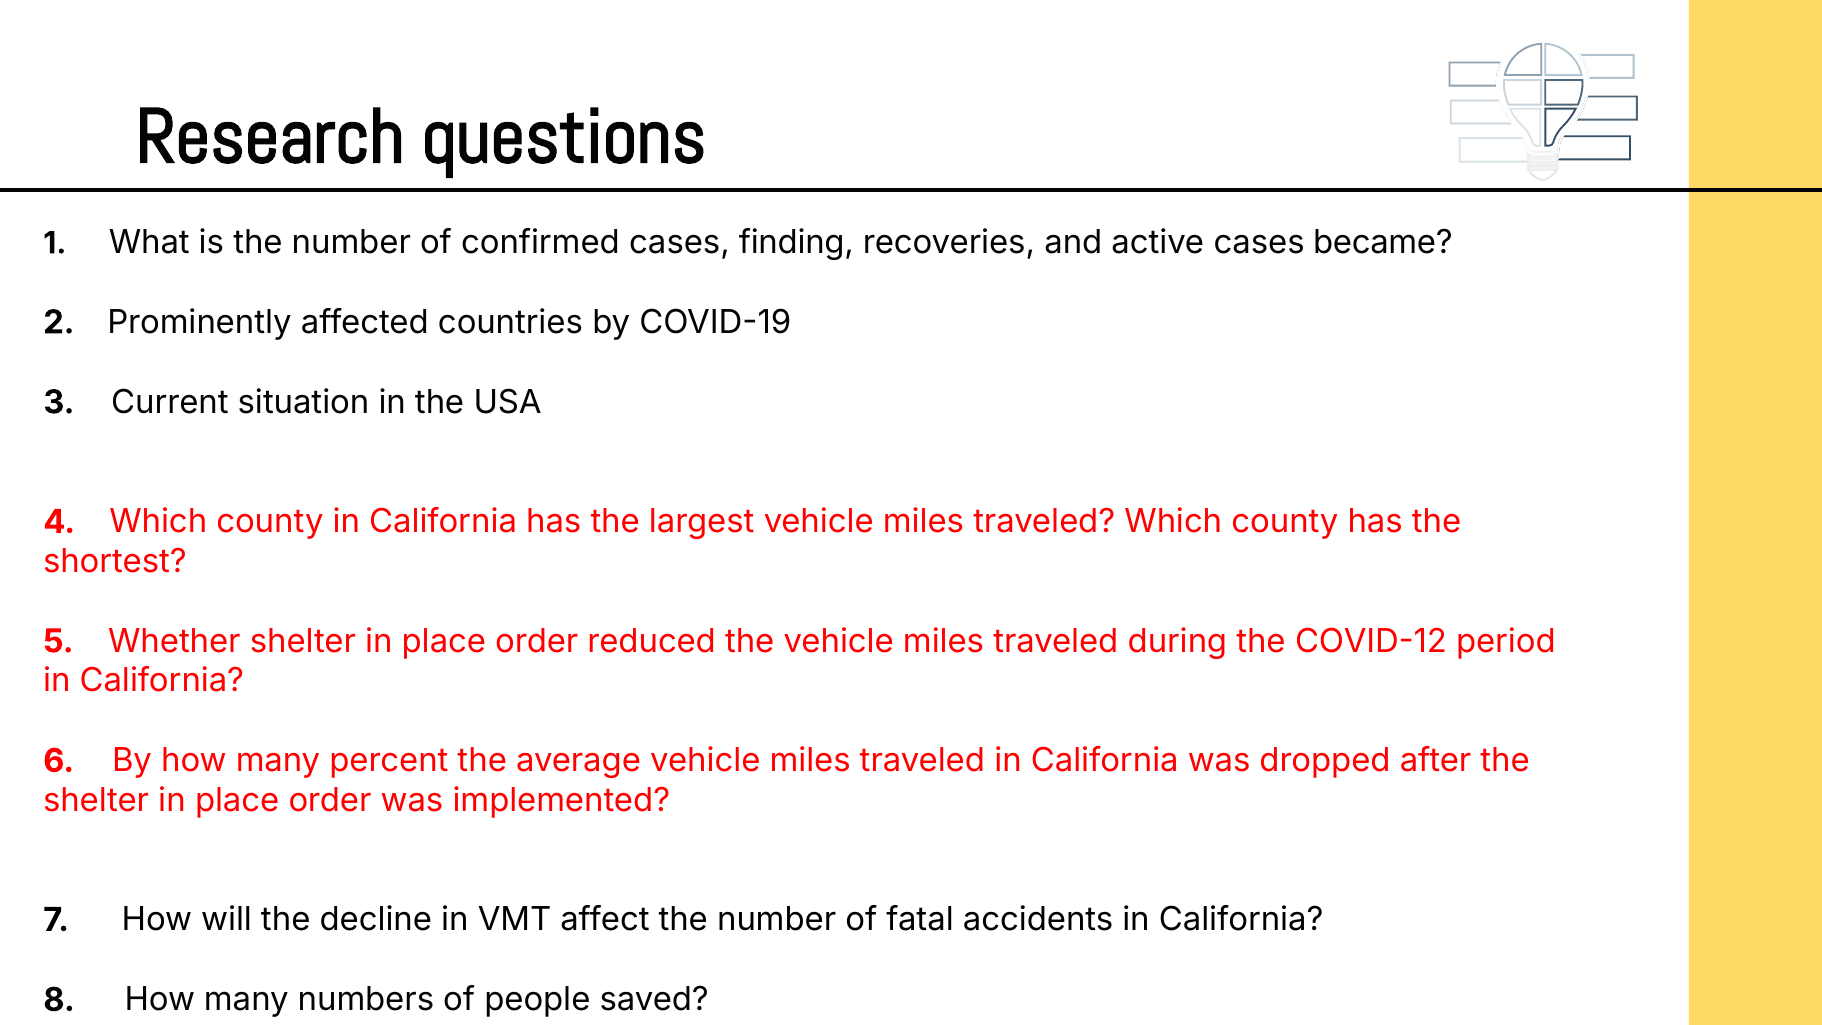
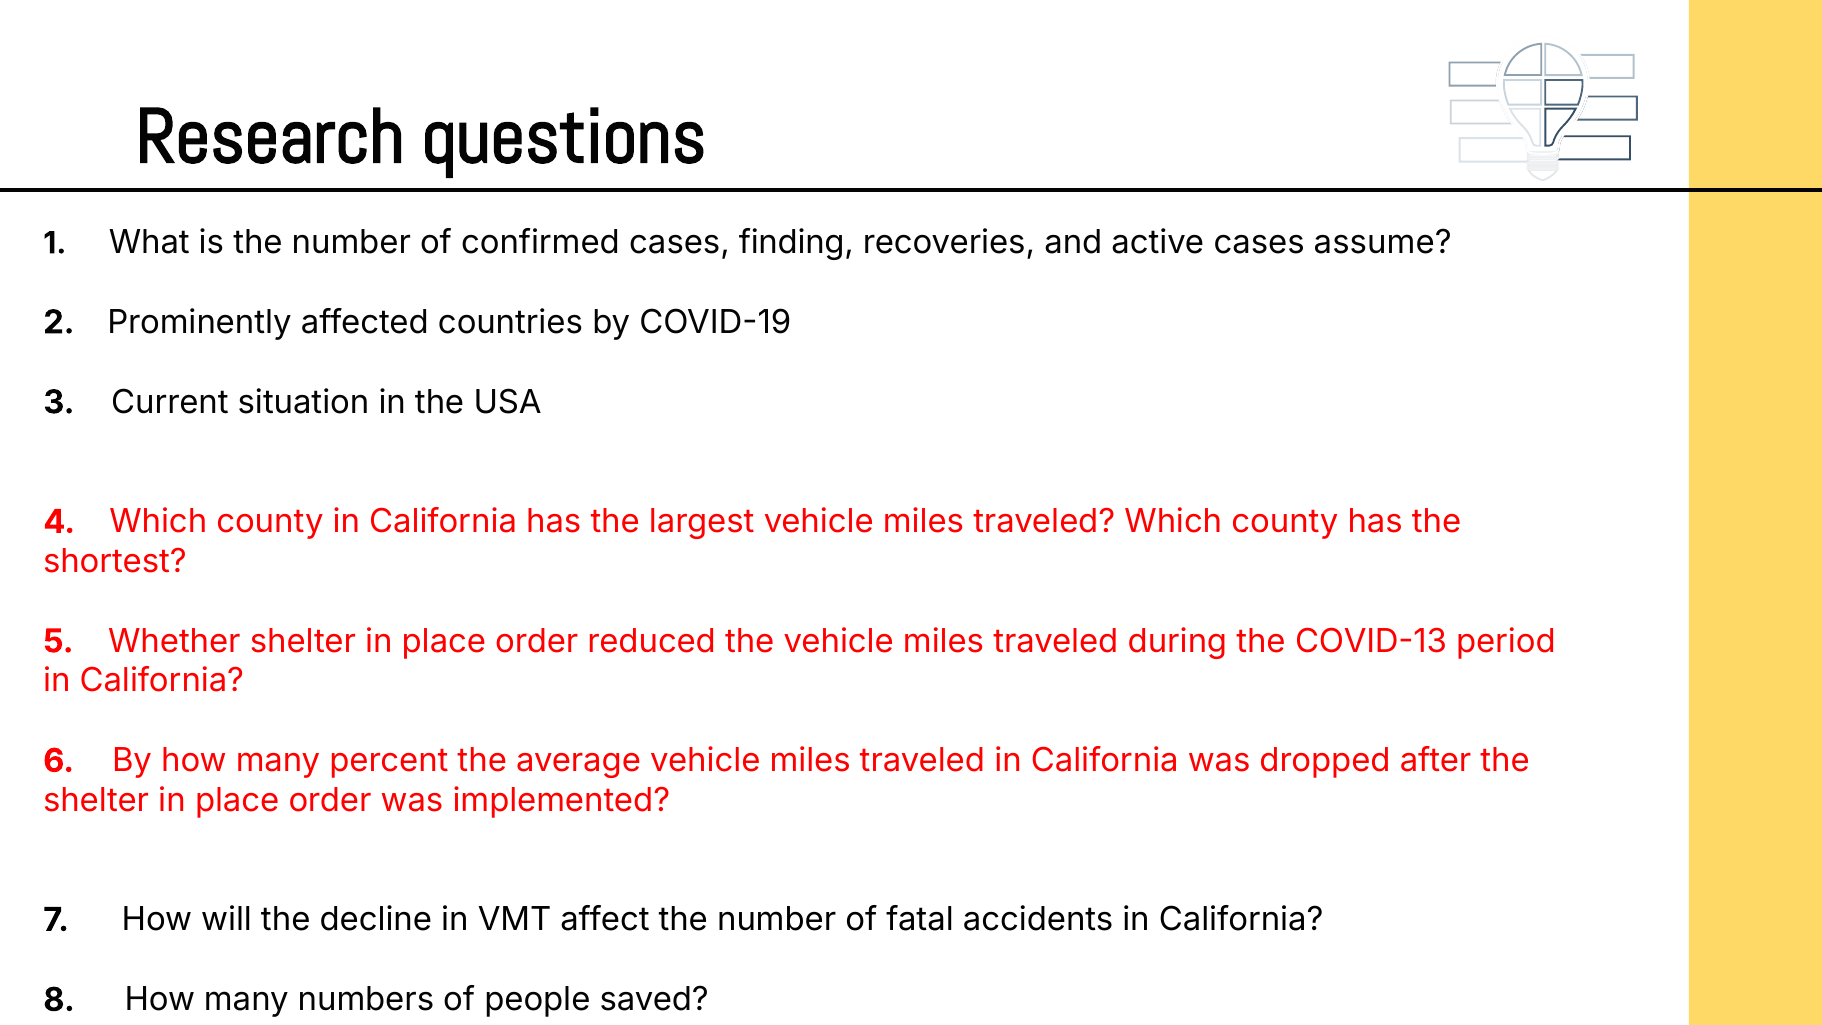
became: became -> assume
COVID-12: COVID-12 -> COVID-13
